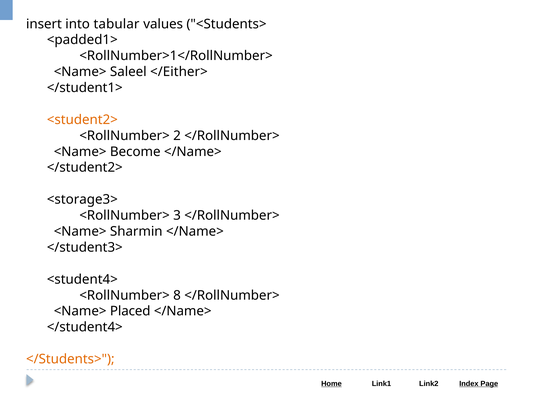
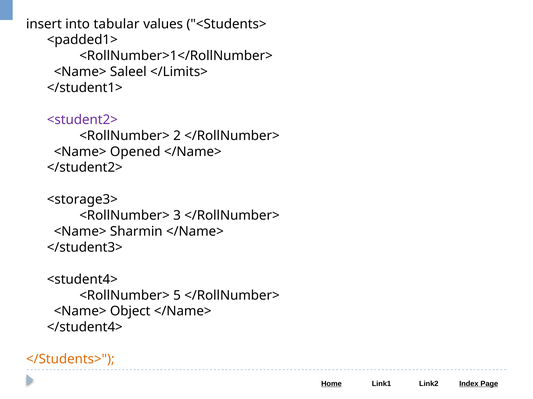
</Either>: </Either> -> </Limits>
<student2> colour: orange -> purple
Become: Become -> Opened
8: 8 -> 5
Placed: Placed -> Object
